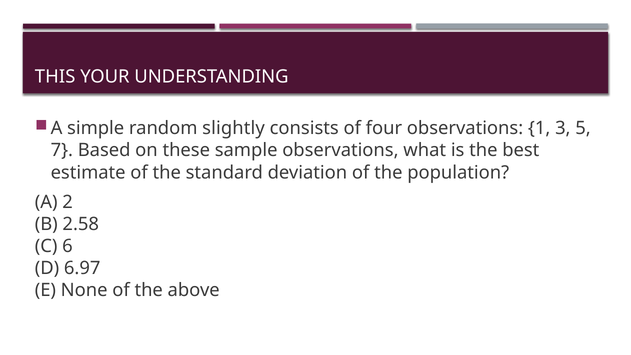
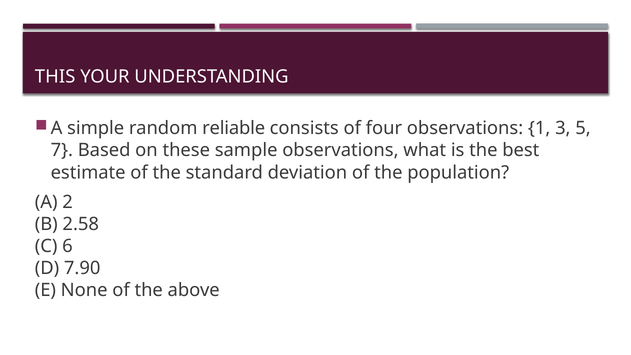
slightly: slightly -> reliable
6.97: 6.97 -> 7.90
